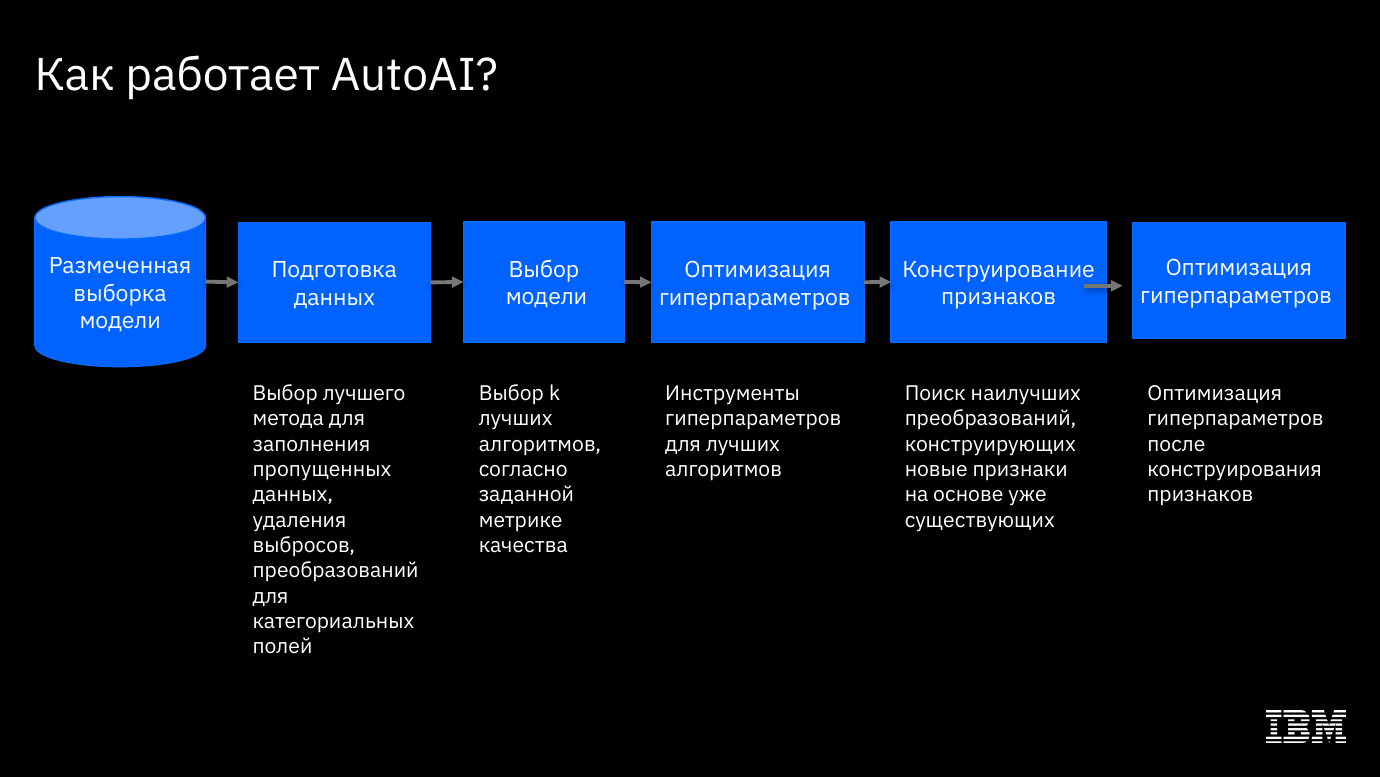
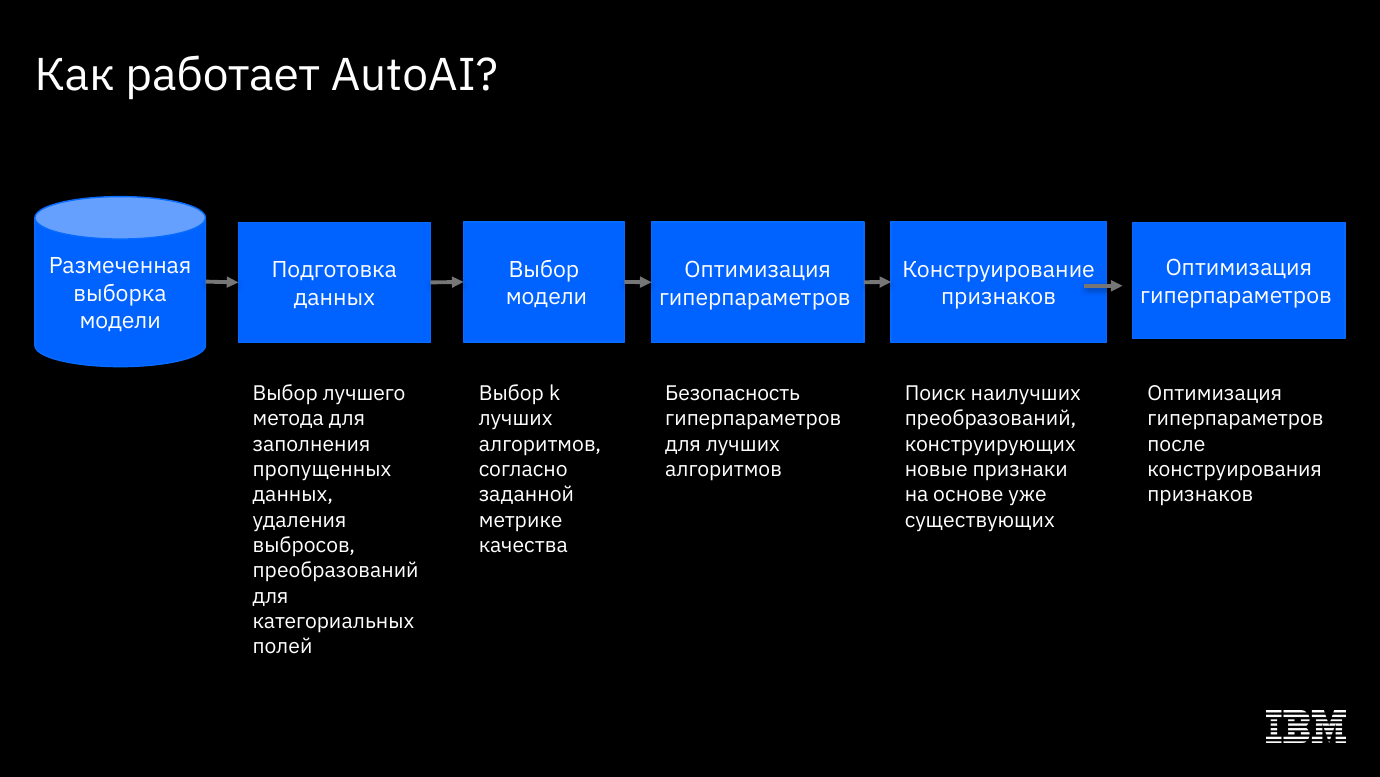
Инструменты: Инструменты -> Безопасность
